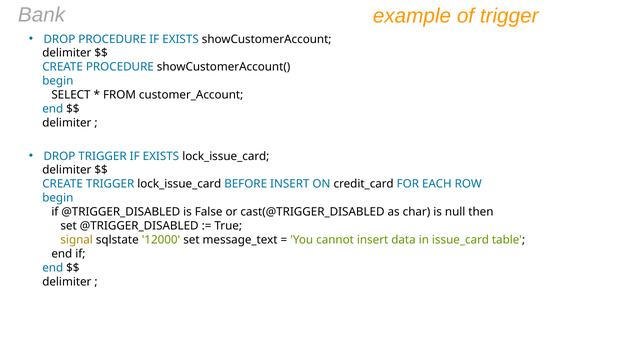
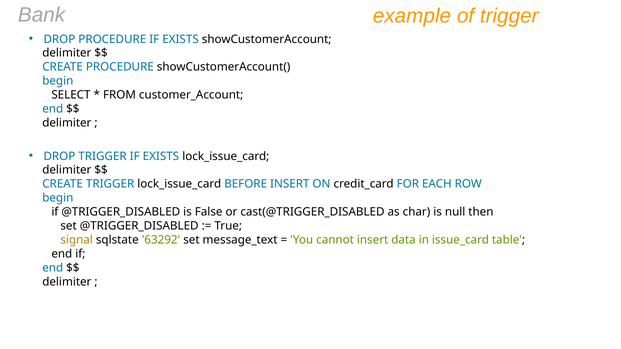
12000: 12000 -> 63292
